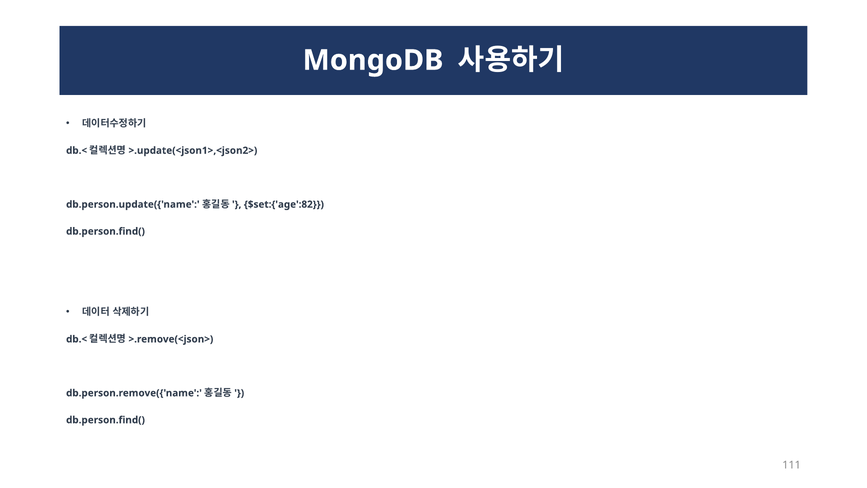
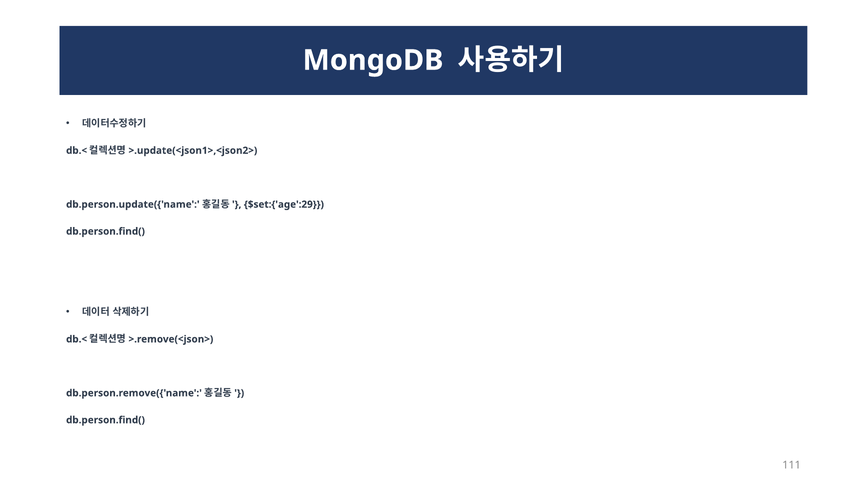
$set:{'age':82: $set:{'age':82 -> $set:{'age':29
